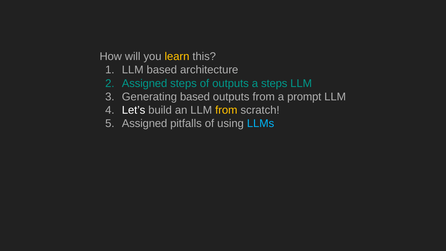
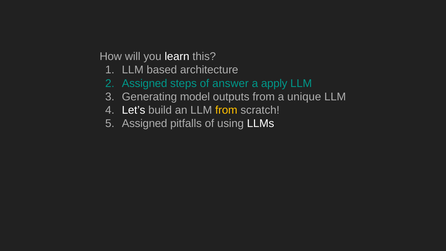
learn colour: yellow -> white
of outputs: outputs -> answer
a steps: steps -> apply
Generating based: based -> model
prompt: prompt -> unique
LLMs colour: light blue -> white
